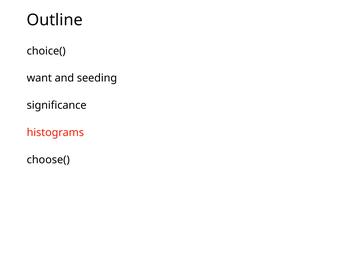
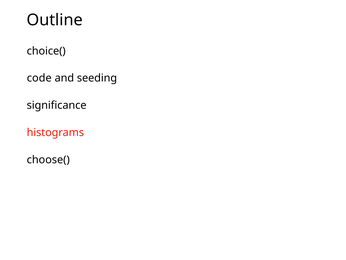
want: want -> code
